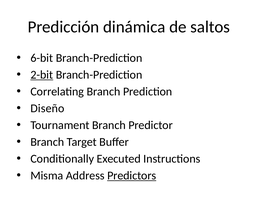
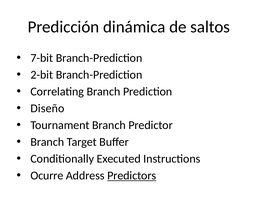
6-bit: 6-bit -> 7-bit
2-bit underline: present -> none
Misma: Misma -> Ocurre
